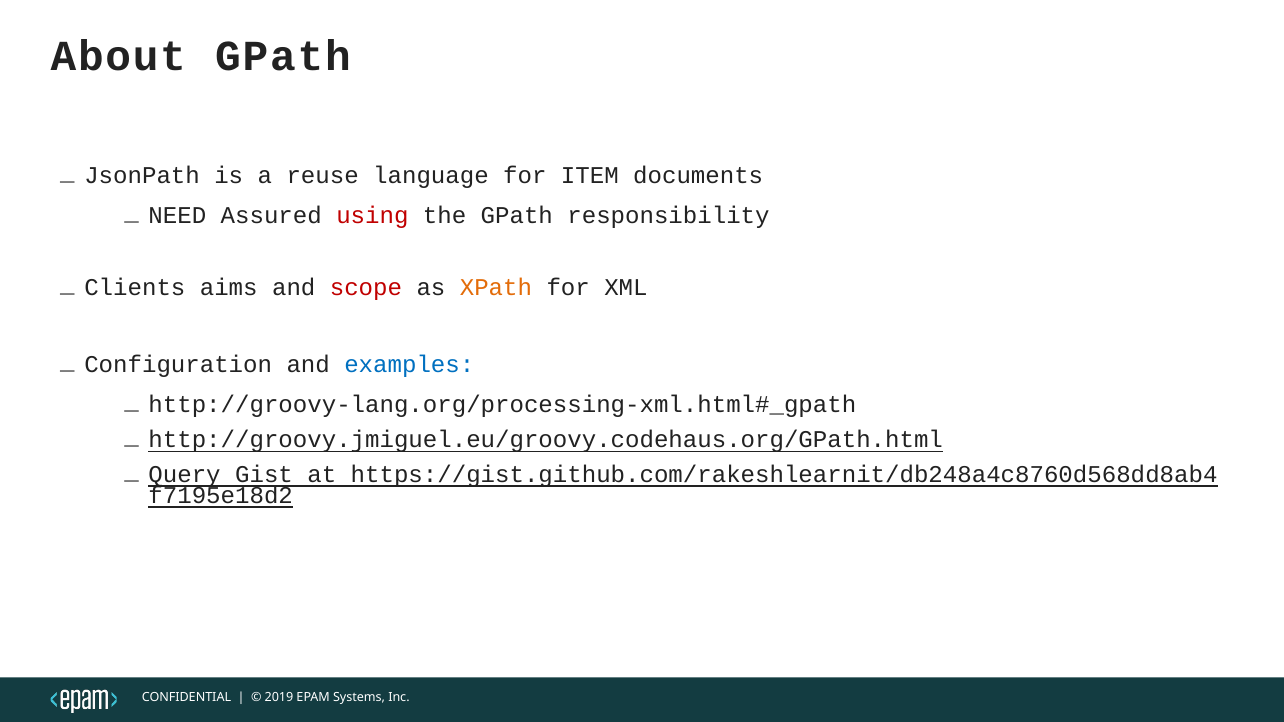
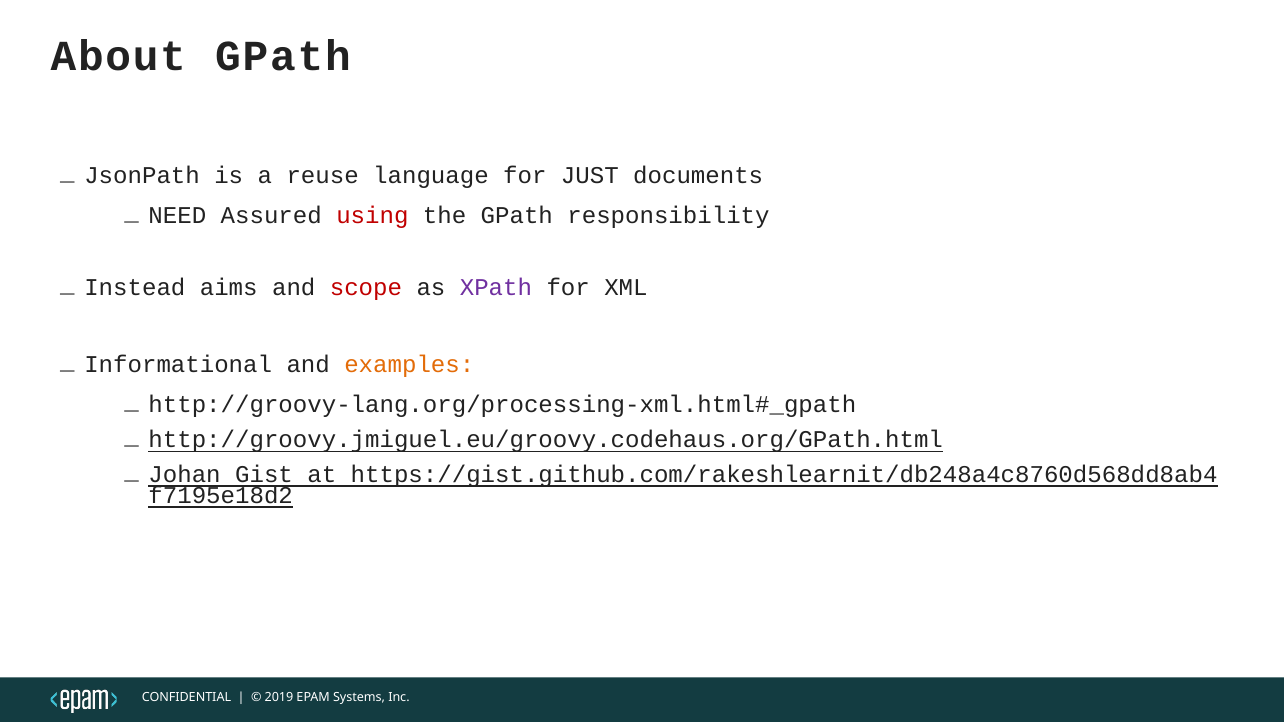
ITEM: ITEM -> JUST
Clients: Clients -> Instead
XPath colour: orange -> purple
Configuration: Configuration -> Informational
examples colour: blue -> orange
Query: Query -> Johan
